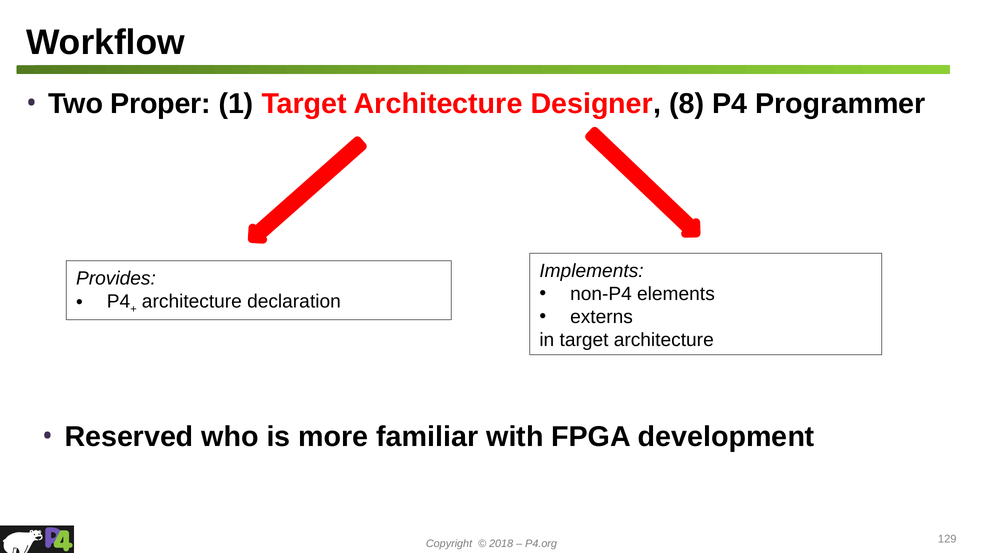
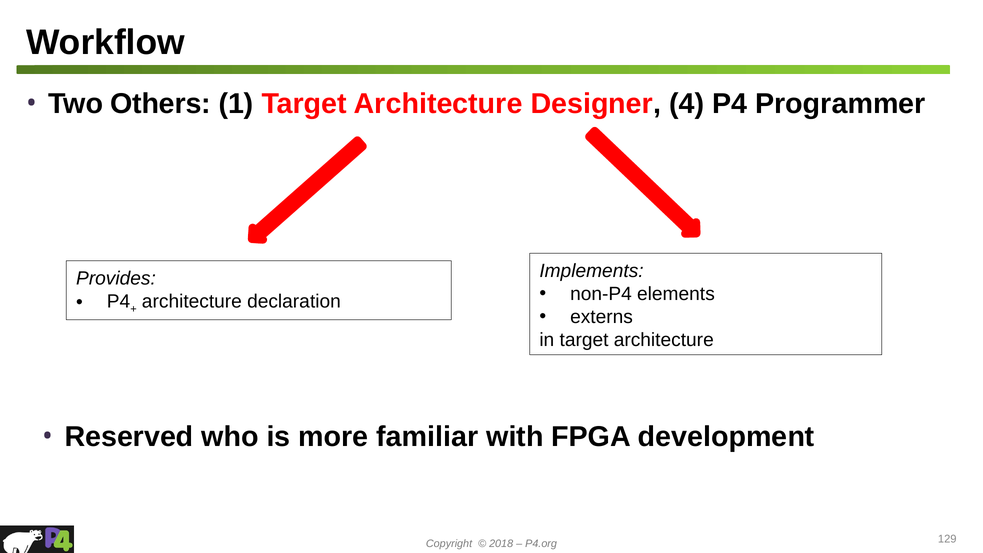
Proper: Proper -> Others
8: 8 -> 4
